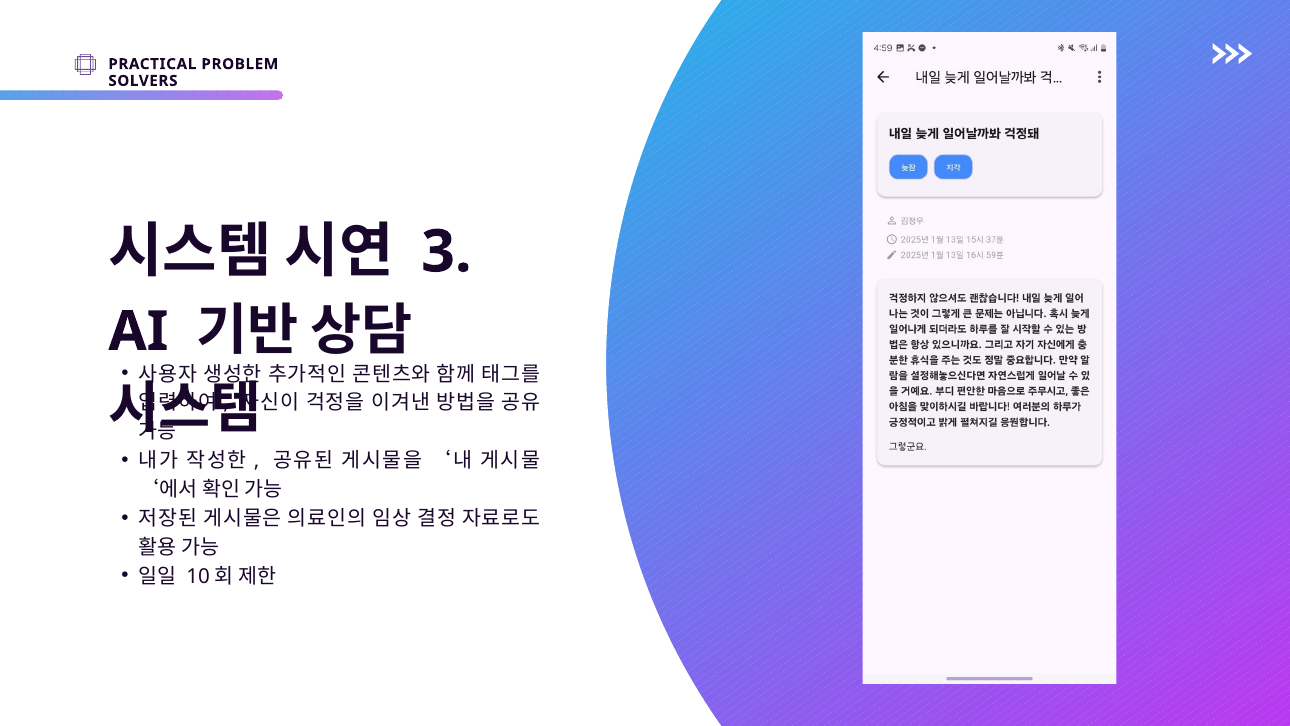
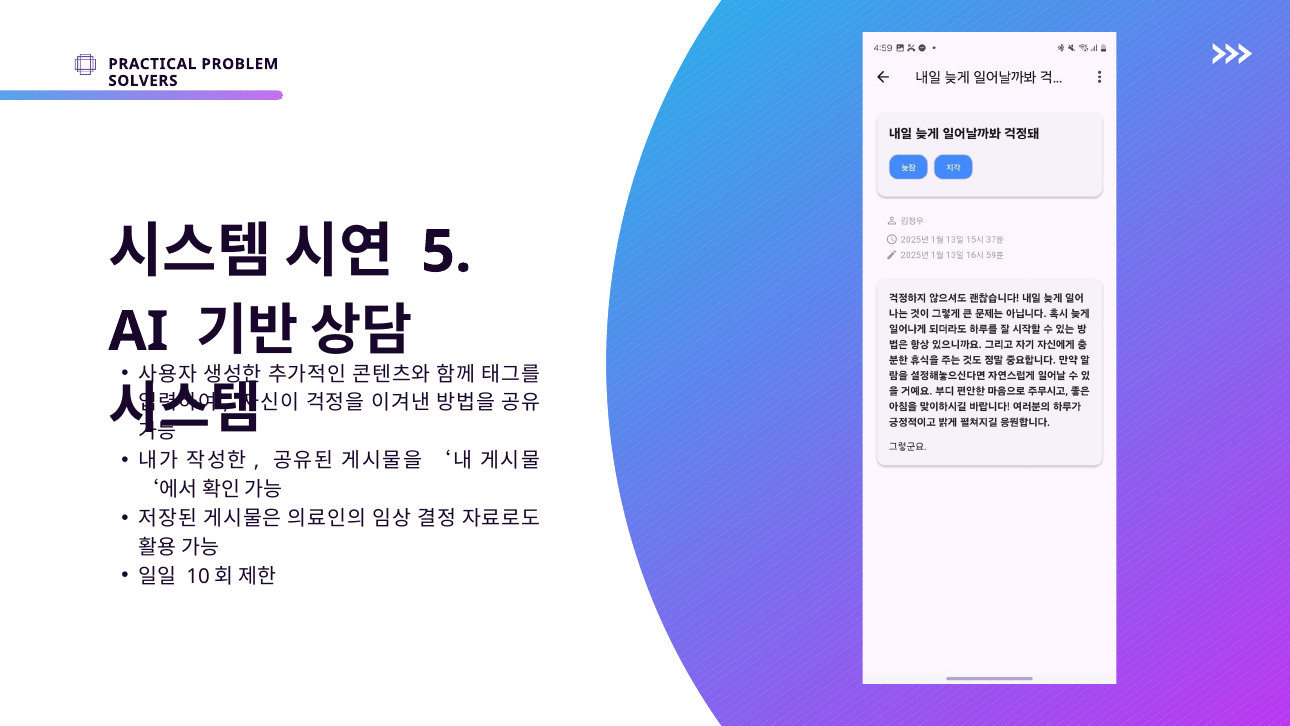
3: 3 -> 5
